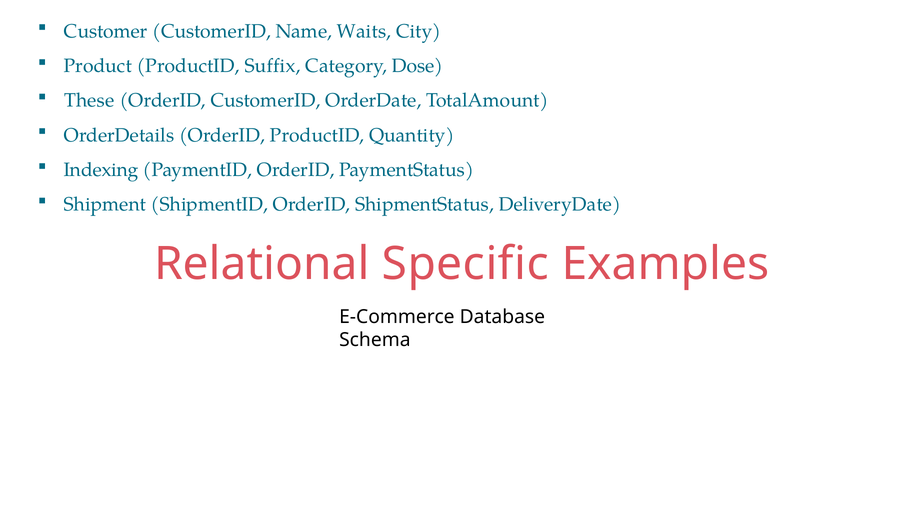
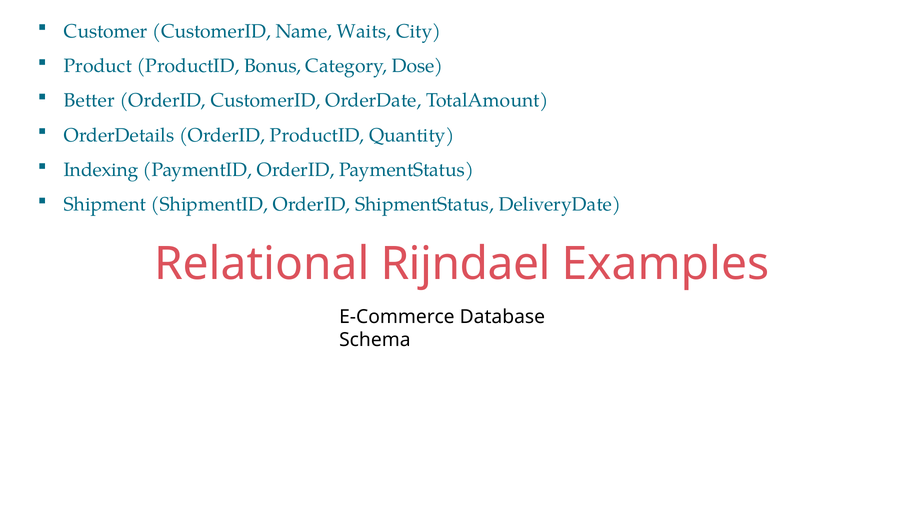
Suffix: Suffix -> Bonus
These: These -> Better
Specific: Specific -> Rijndael
